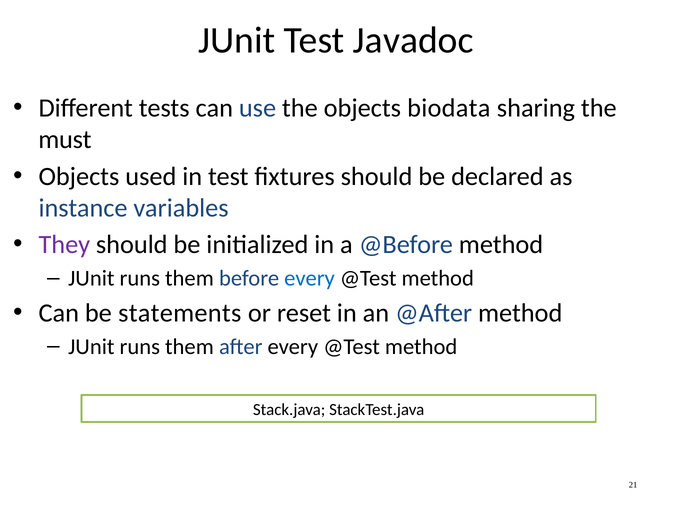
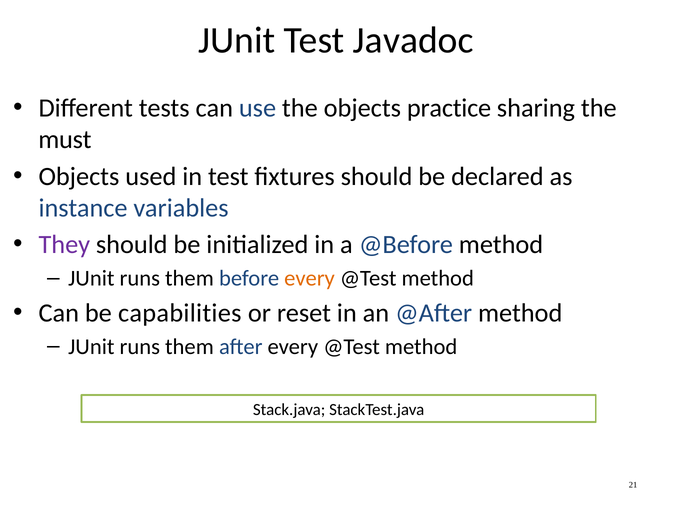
biodata: biodata -> practice
every at (310, 279) colour: blue -> orange
statements: statements -> capabilities
